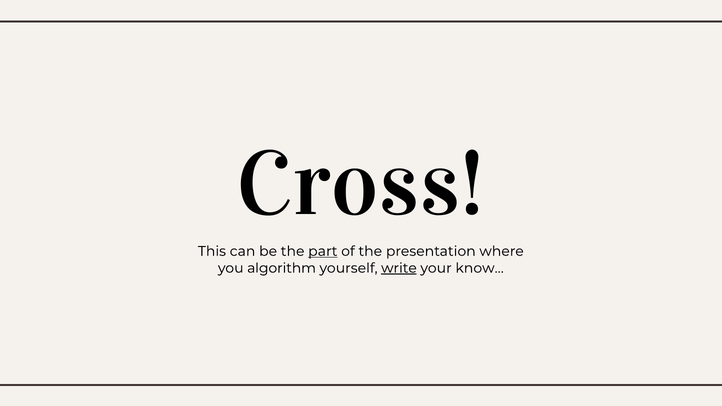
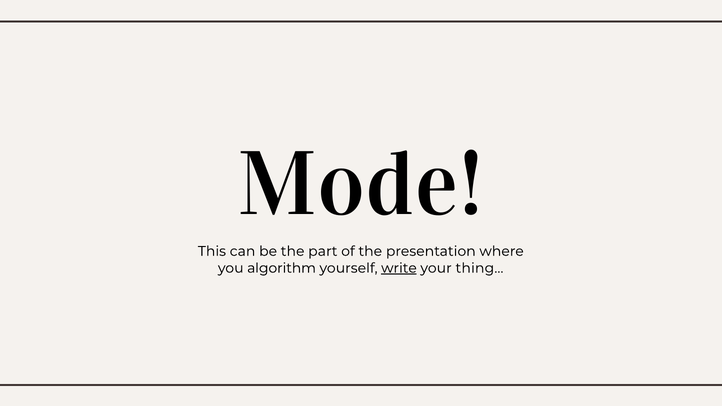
Cross: Cross -> Mode
part underline: present -> none
know…: know… -> thing…
